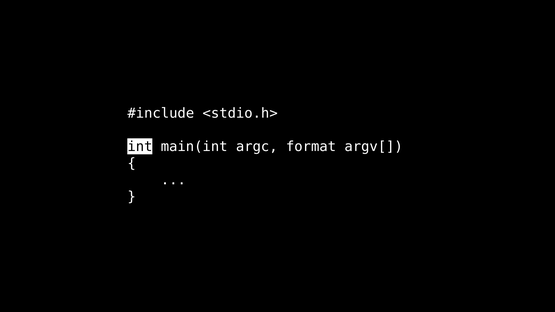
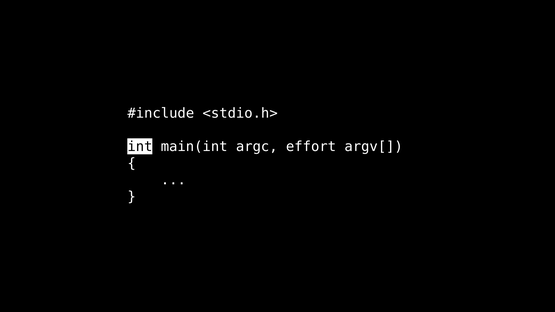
format: format -> effort
